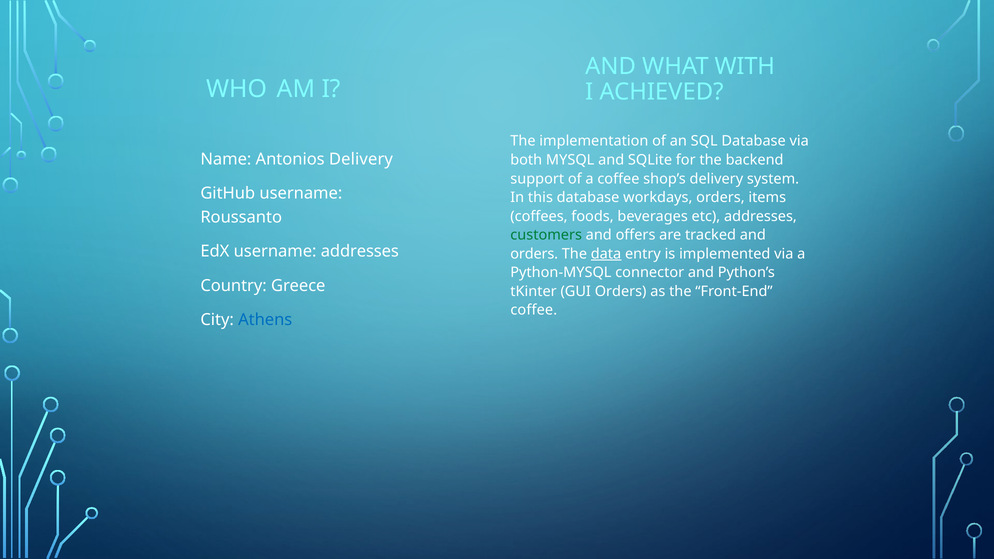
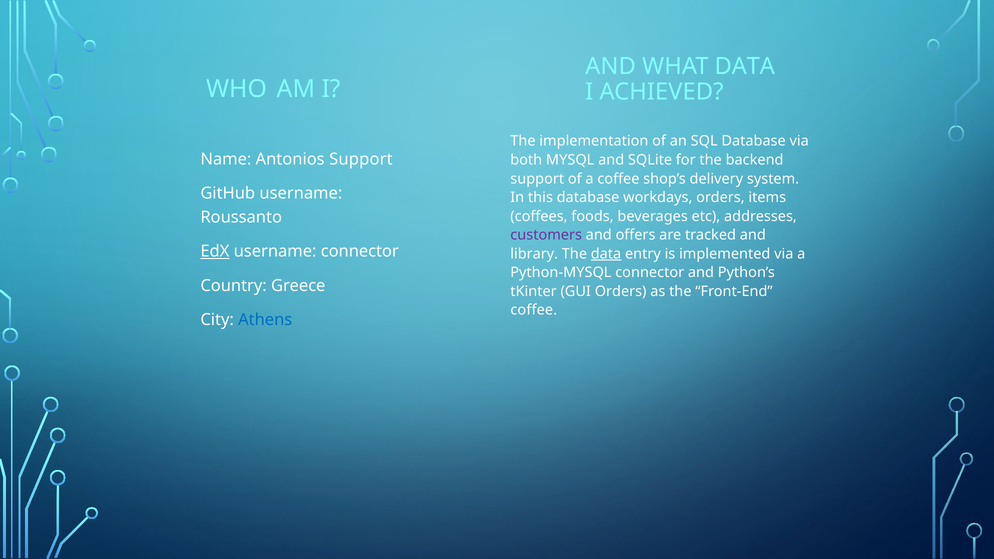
WHAT WITH: WITH -> DATA
Antonios Delivery: Delivery -> Support
customers colour: green -> purple
EdX underline: none -> present
username addresses: addresses -> connector
orders at (534, 254): orders -> library
